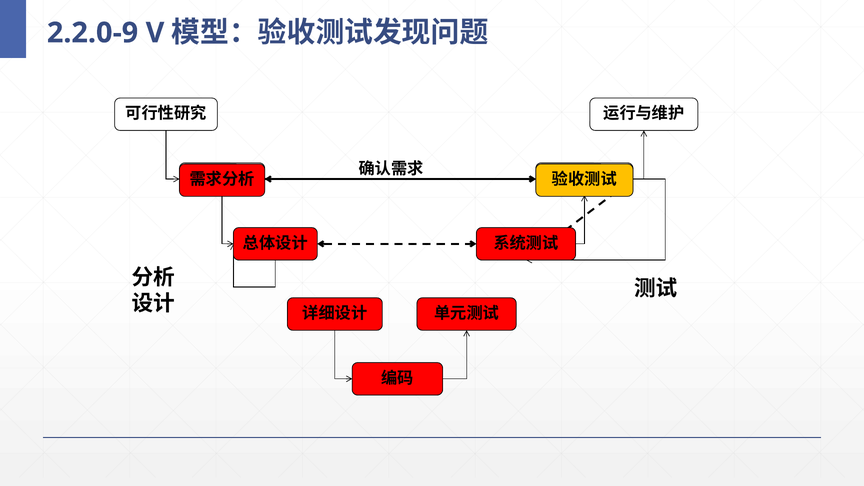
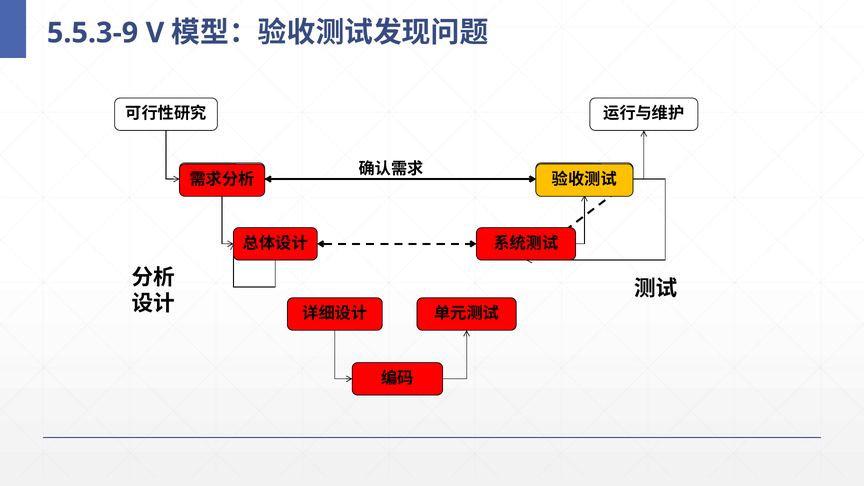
2.2.0-9: 2.2.0-9 -> 5.5.3-9
